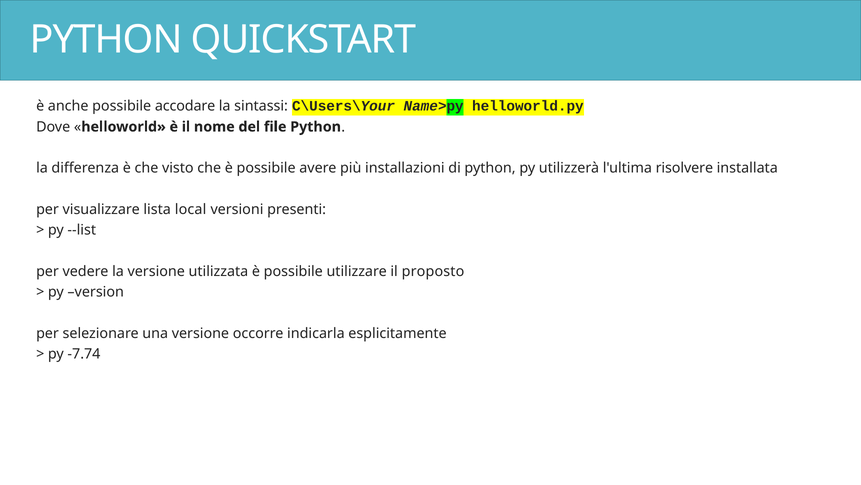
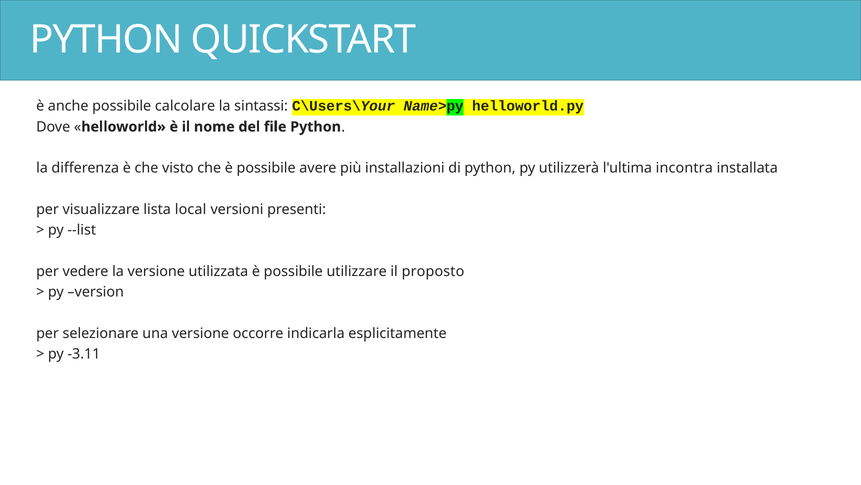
accodare: accodare -> calcolare
risolvere: risolvere -> incontra
-7.74: -7.74 -> -3.11
